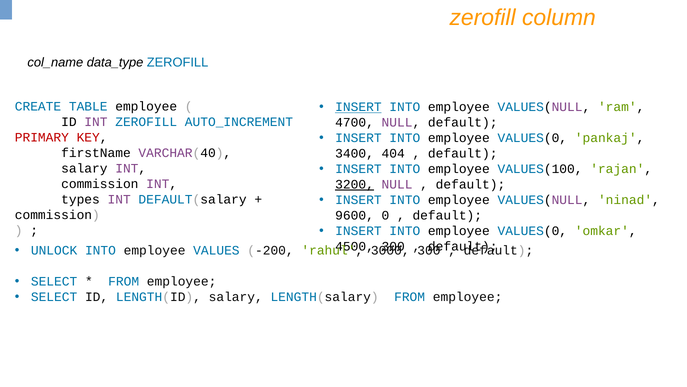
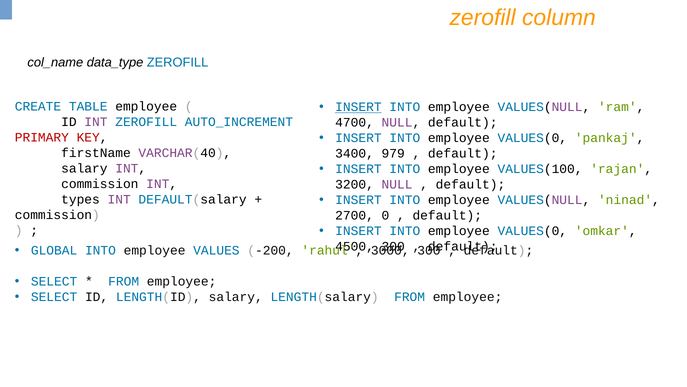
404: 404 -> 979
3200 underline: present -> none
9600: 9600 -> 2700
UNLOCK: UNLOCK -> GLOBAL
